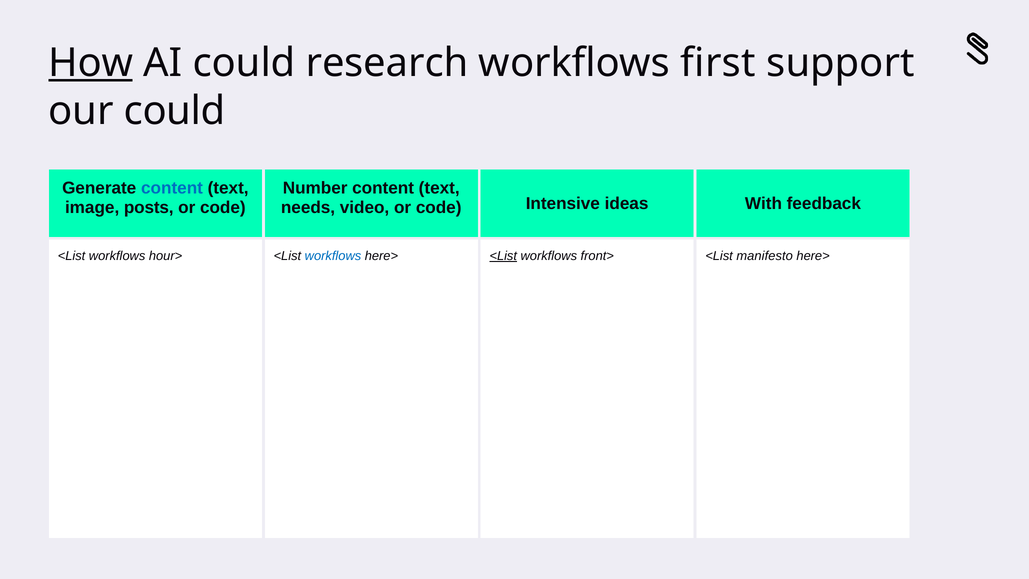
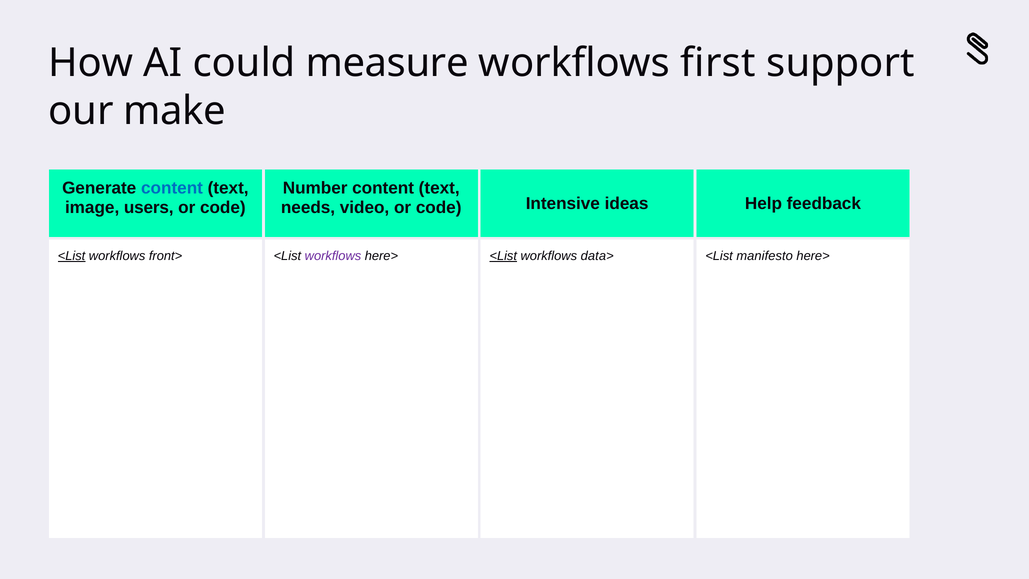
How underline: present -> none
research: research -> measure
our could: could -> make
posts: posts -> users
With: With -> Help
<List at (72, 256) underline: none -> present
hour>: hour> -> front>
workflows at (333, 256) colour: blue -> purple
front>: front> -> data>
